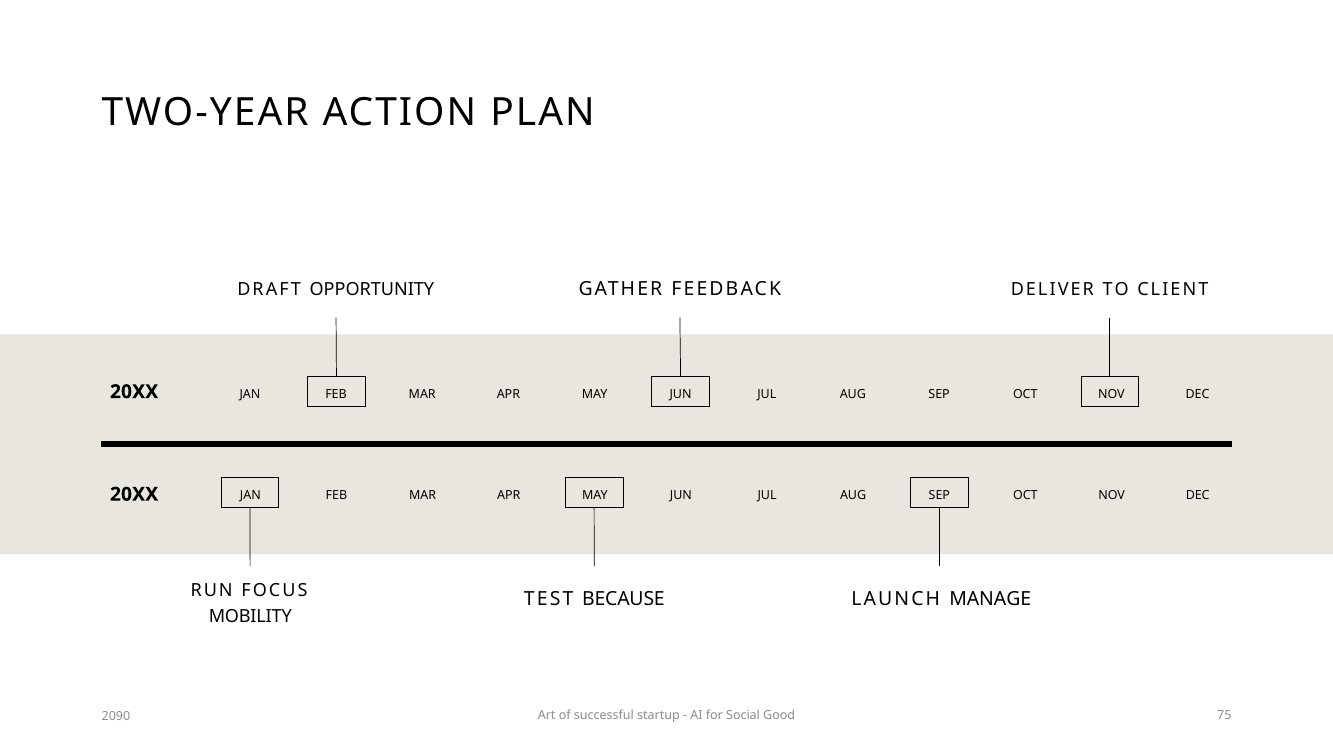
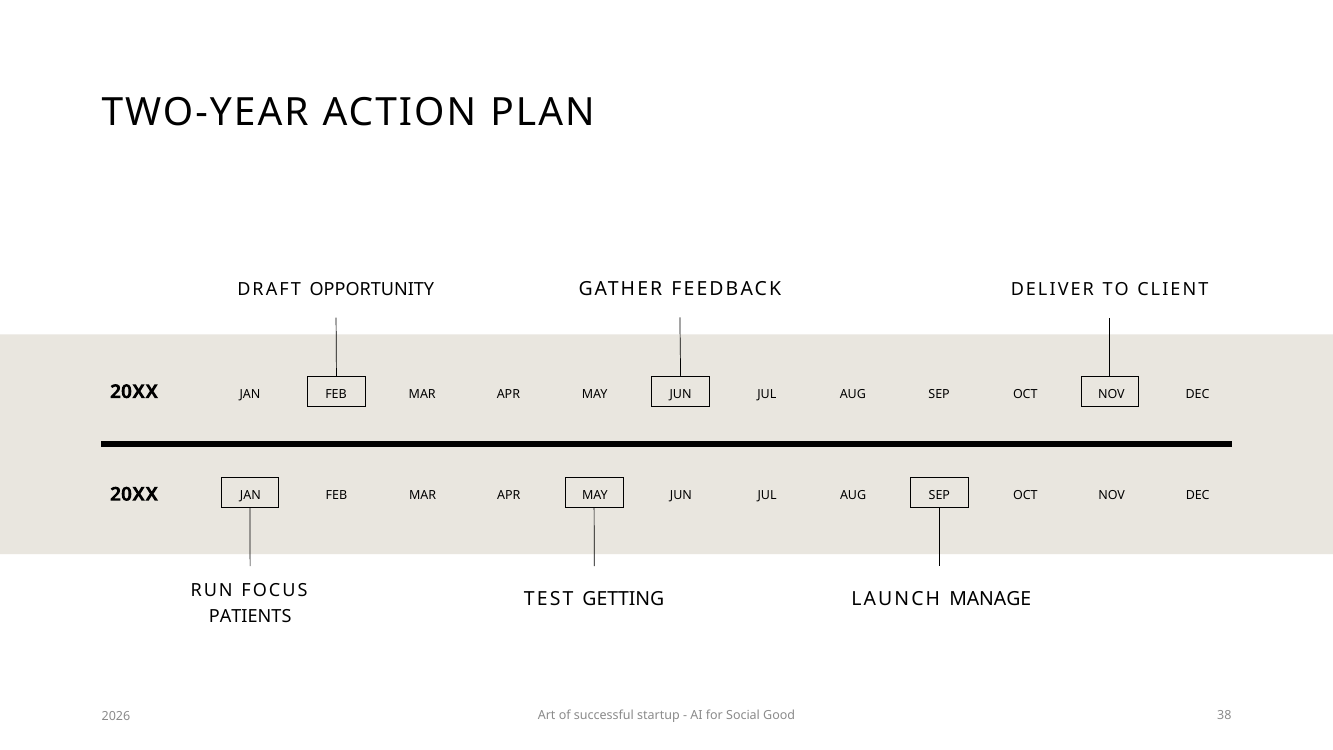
BECAUSE: BECAUSE -> GETTING
MOBILITY: MOBILITY -> PATIENTS
75: 75 -> 38
2090: 2090 -> 2026
